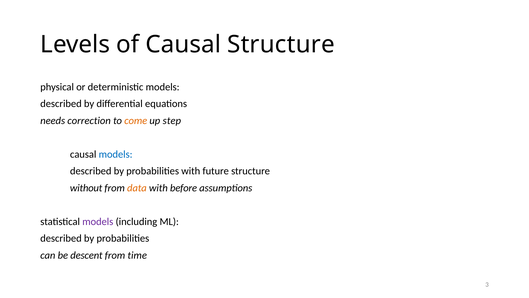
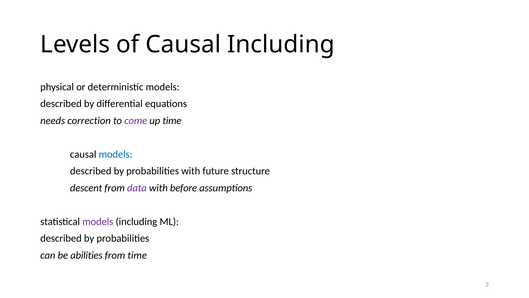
Causal Structure: Structure -> Including
come colour: orange -> purple
up step: step -> time
without: without -> descent
data colour: orange -> purple
descent: descent -> abilities
